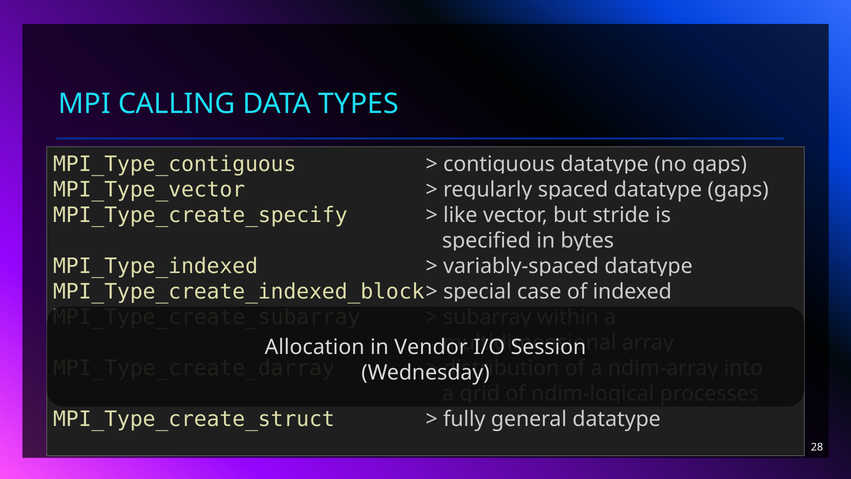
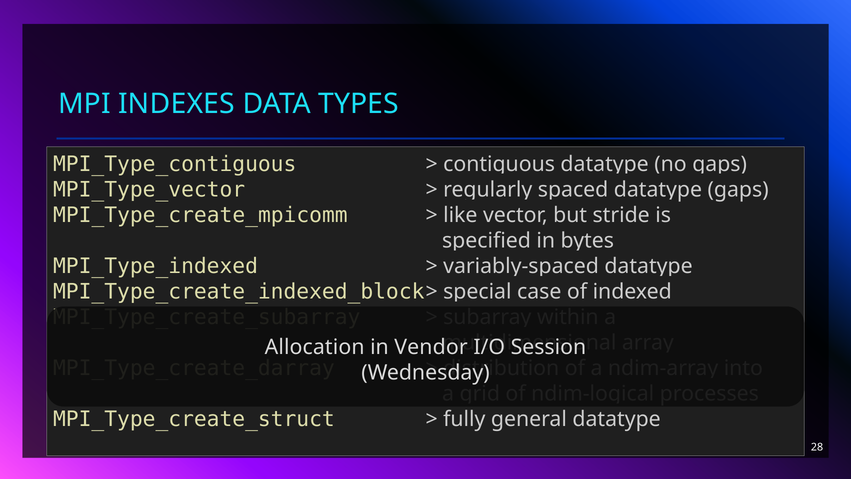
CALLING: CALLING -> INDEXES
MPI_Type_create_specify: MPI_Type_create_specify -> MPI_Type_create_mpicomm
